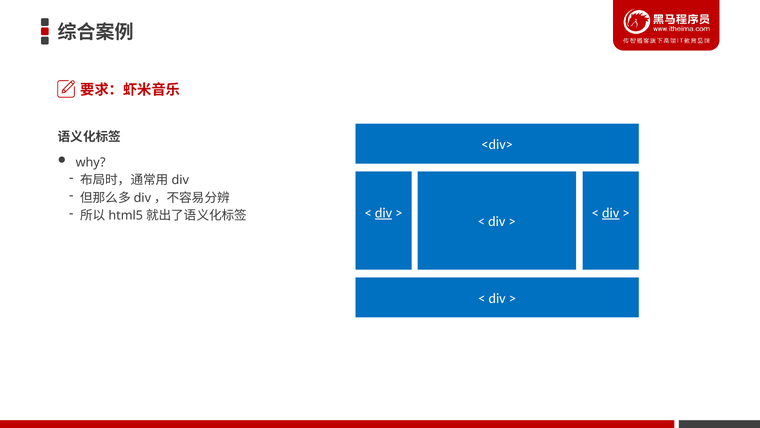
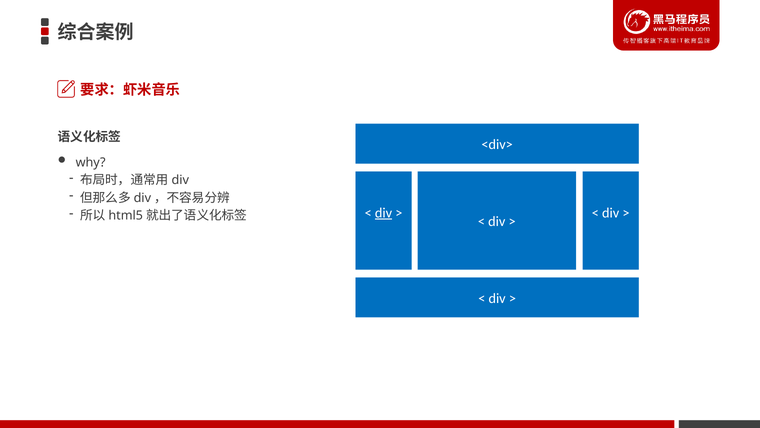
div at (611, 213) underline: present -> none
